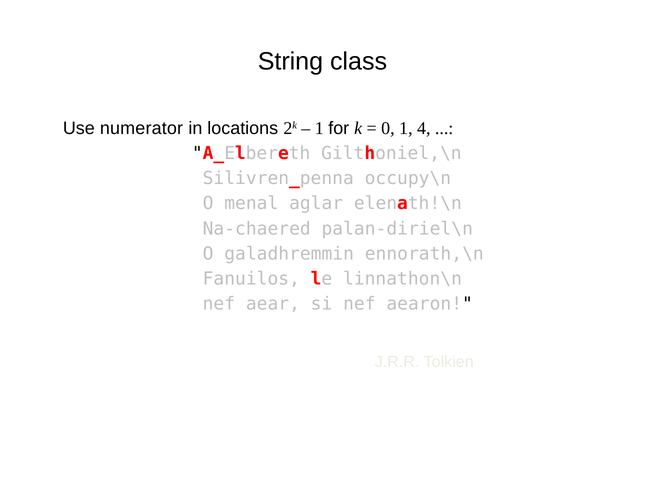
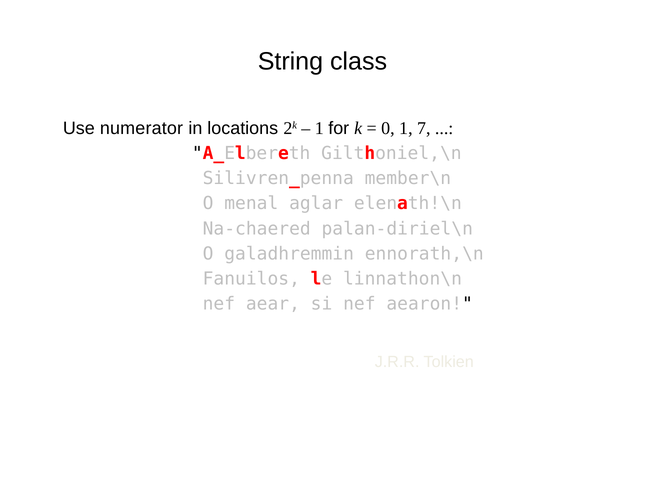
4: 4 -> 7
occupy\n: occupy\n -> member\n
